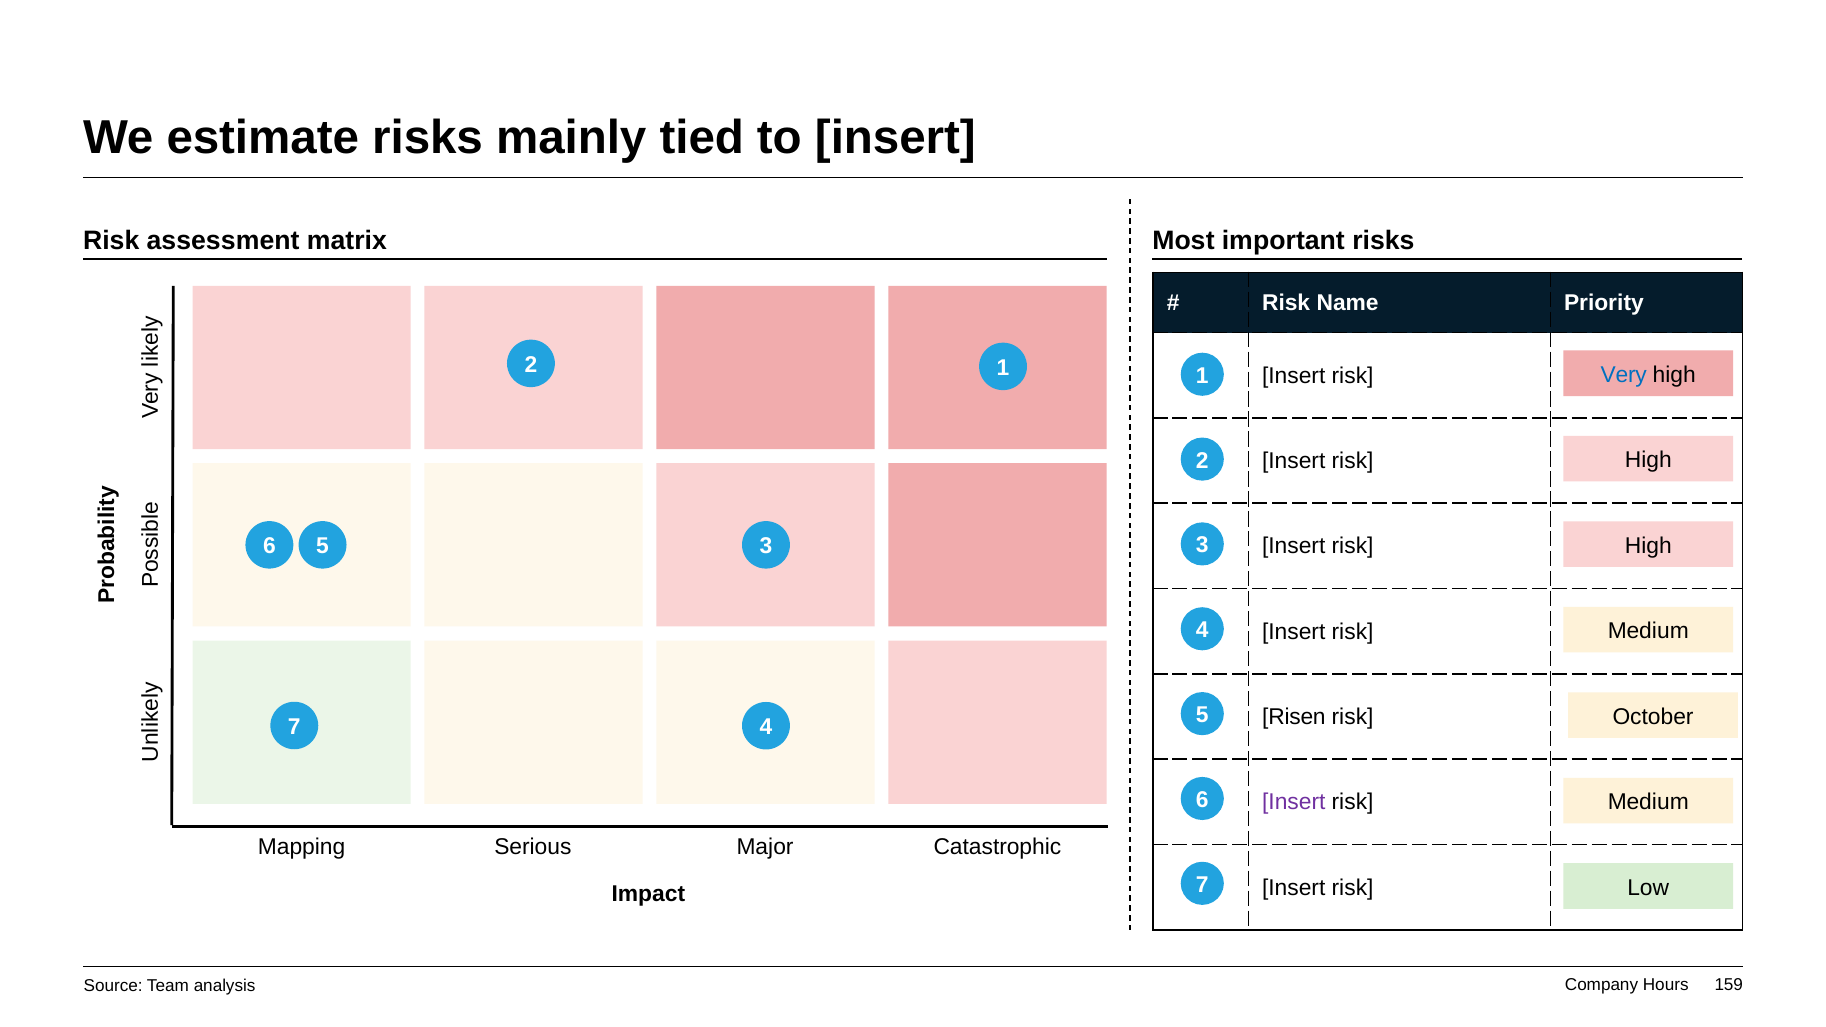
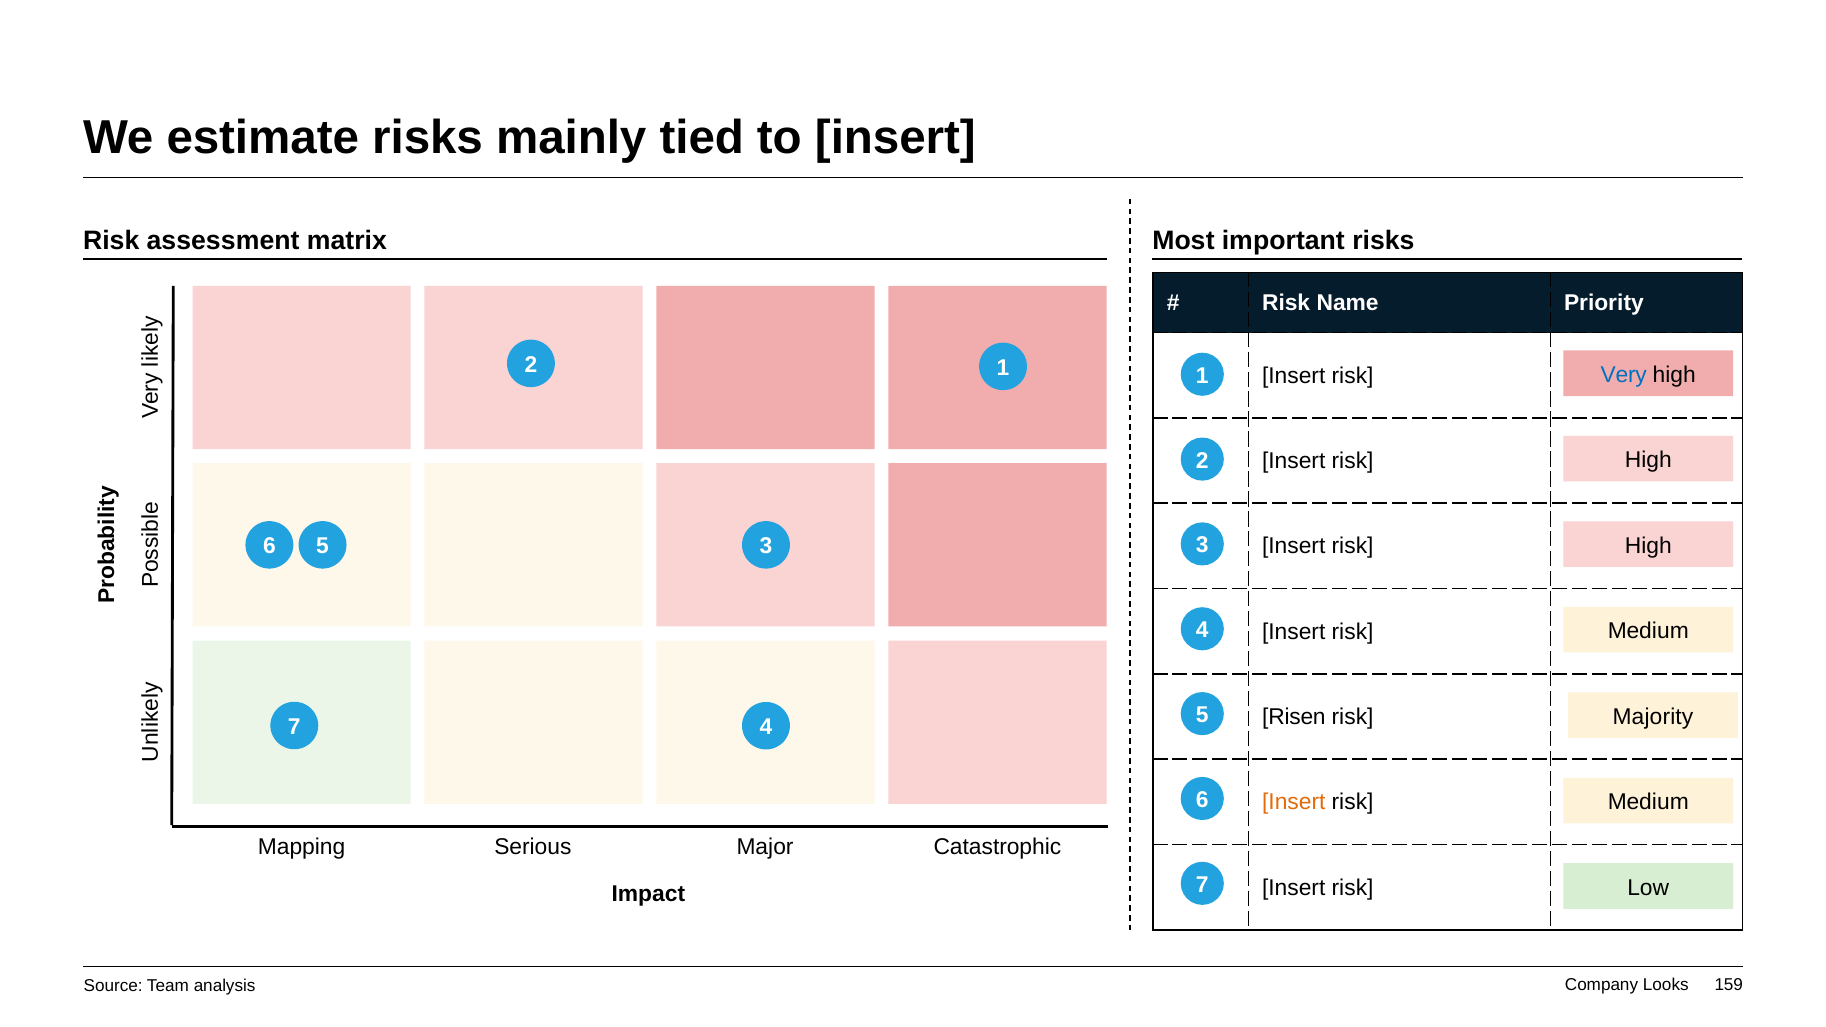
October: October -> Majority
Insert at (1294, 802) colour: purple -> orange
Hours: Hours -> Looks
